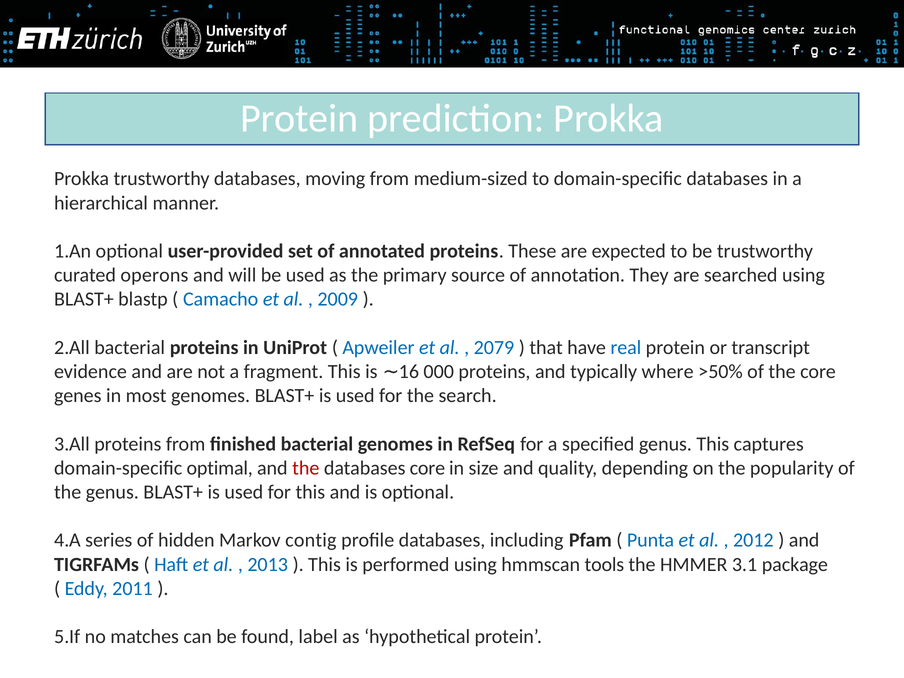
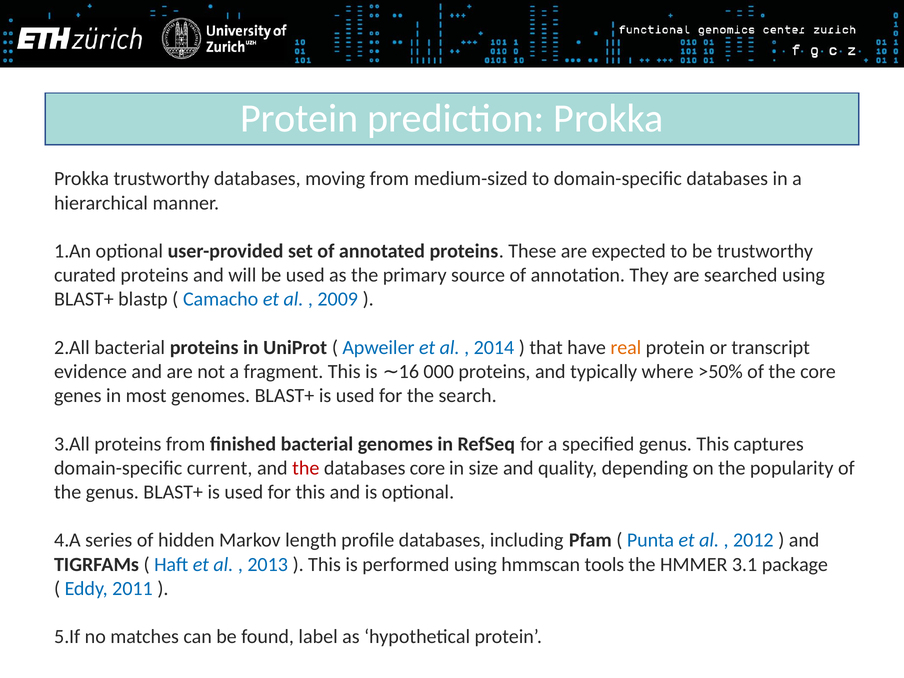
curated operons: operons -> proteins
2079: 2079 -> 2014
real colour: blue -> orange
optimal: optimal -> current
contig: contig -> length
